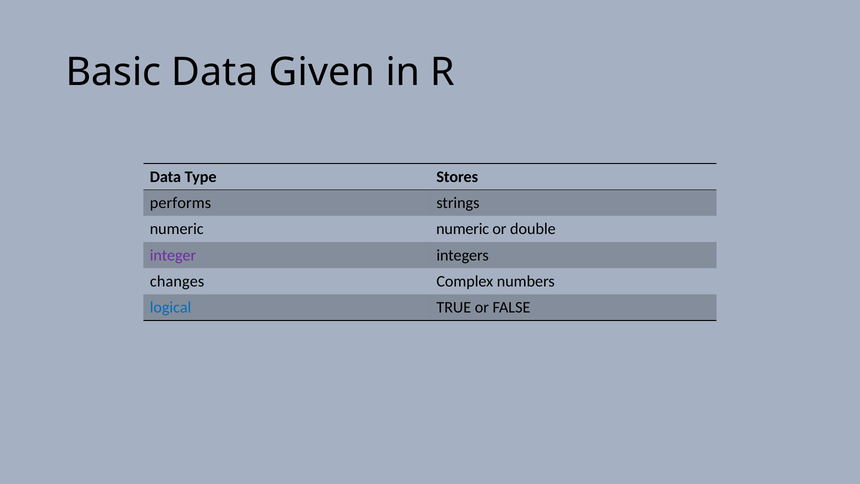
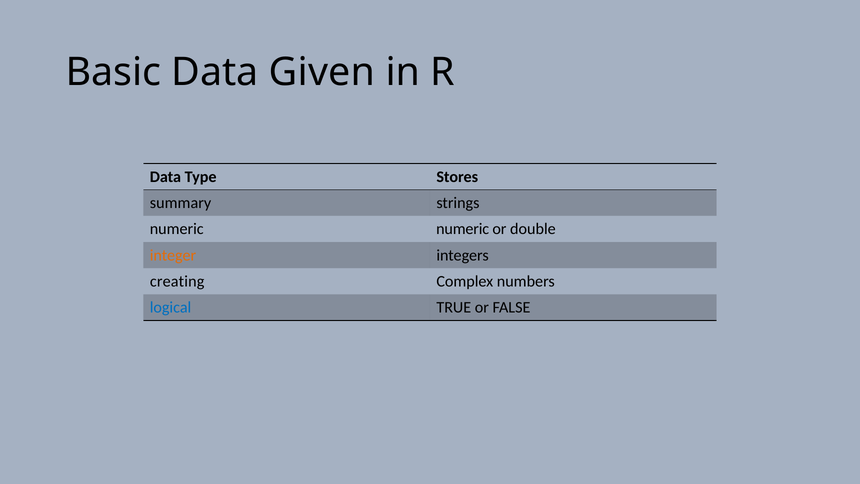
performs: performs -> summary
integer colour: purple -> orange
changes: changes -> creating
